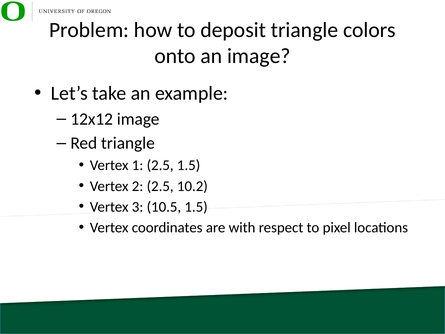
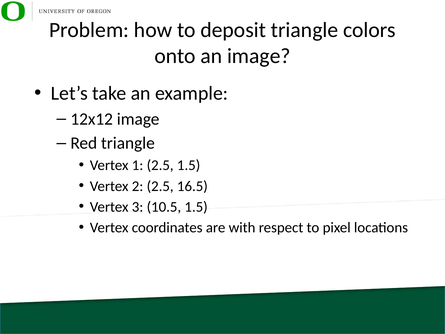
10.2: 10.2 -> 16.5
